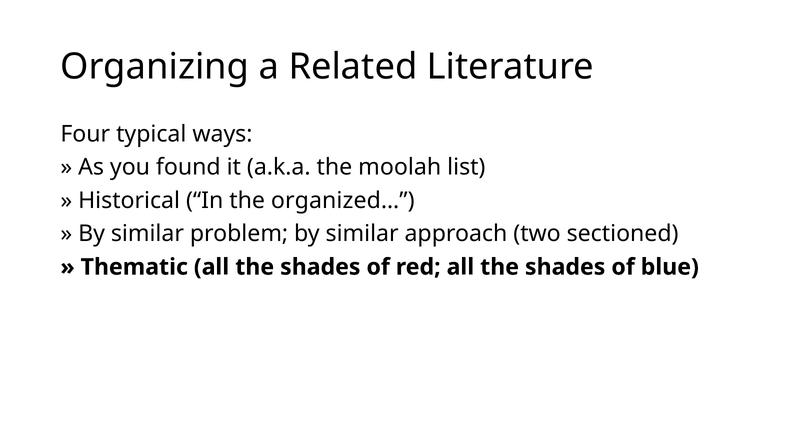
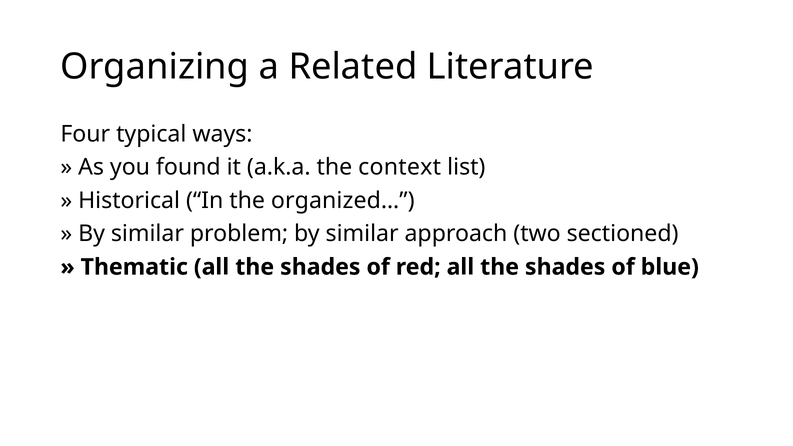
moolah: moolah -> context
